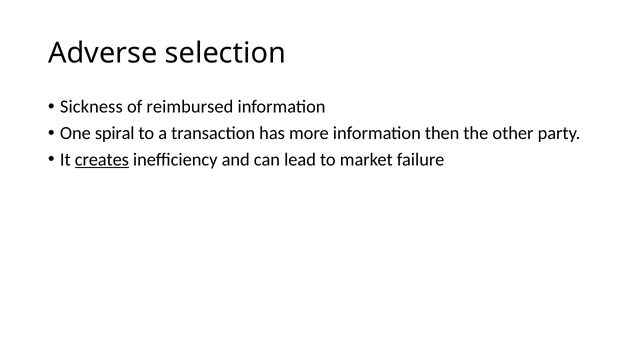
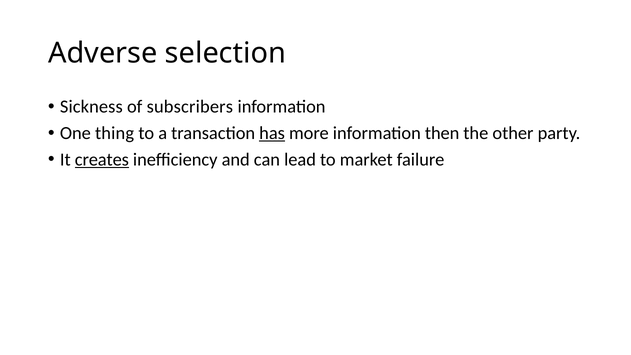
reimbursed: reimbursed -> subscribers
spiral: spiral -> thing
has underline: none -> present
